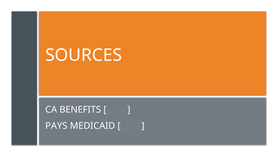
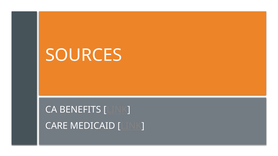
PAYS: PAYS -> CARE
